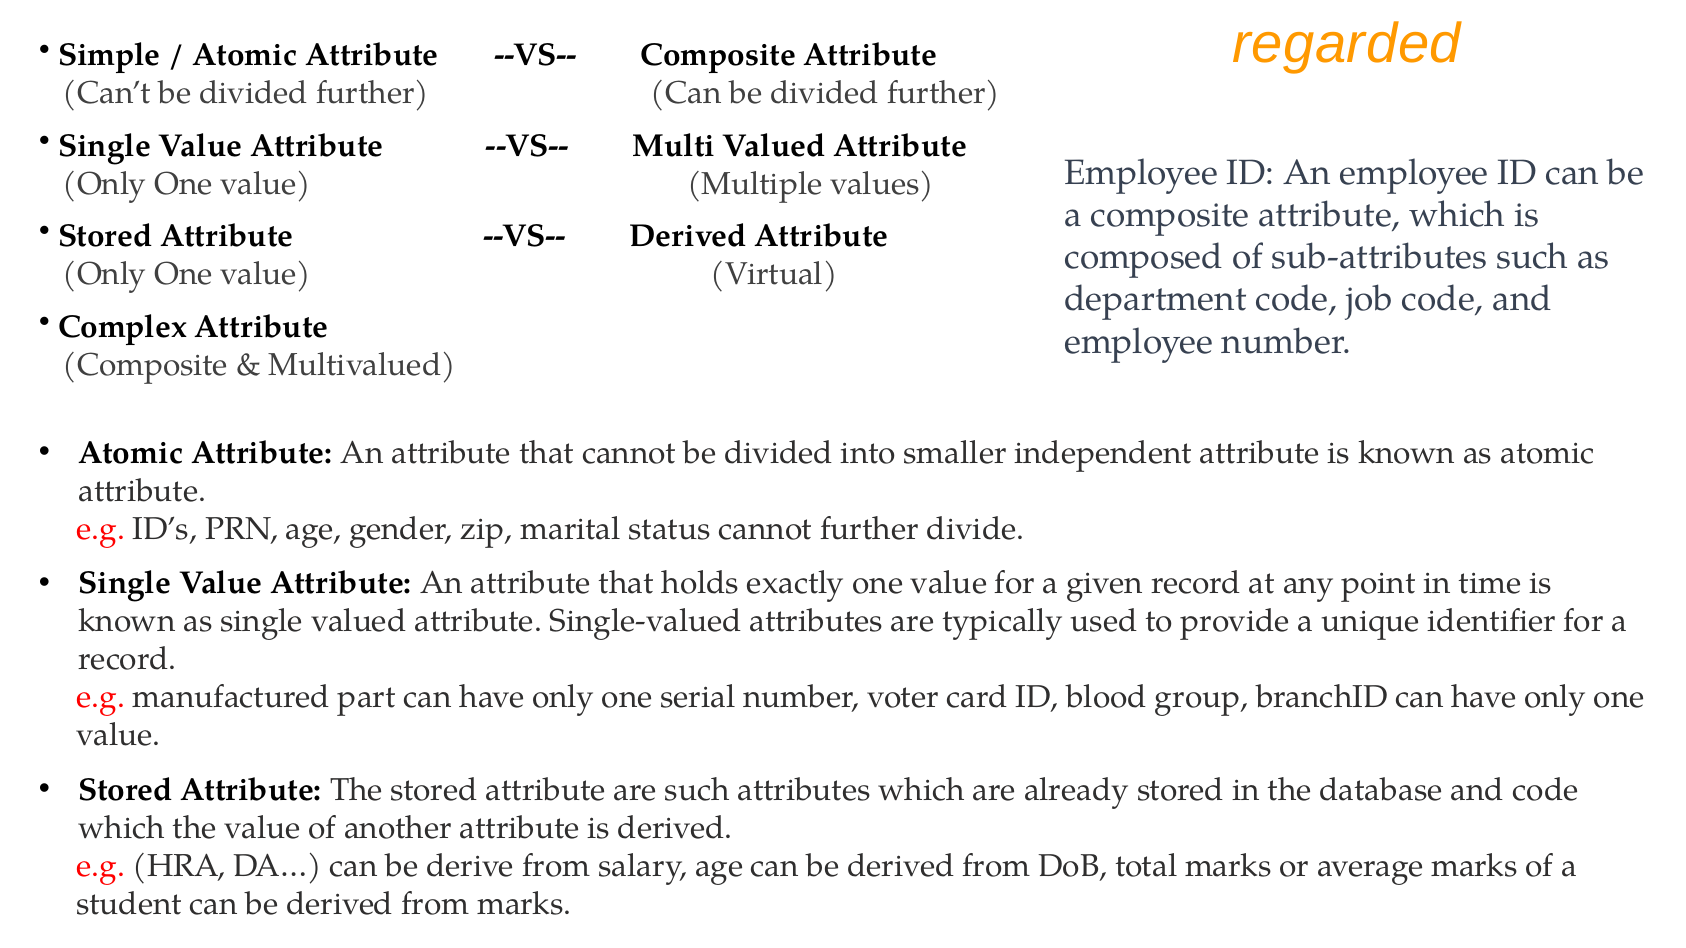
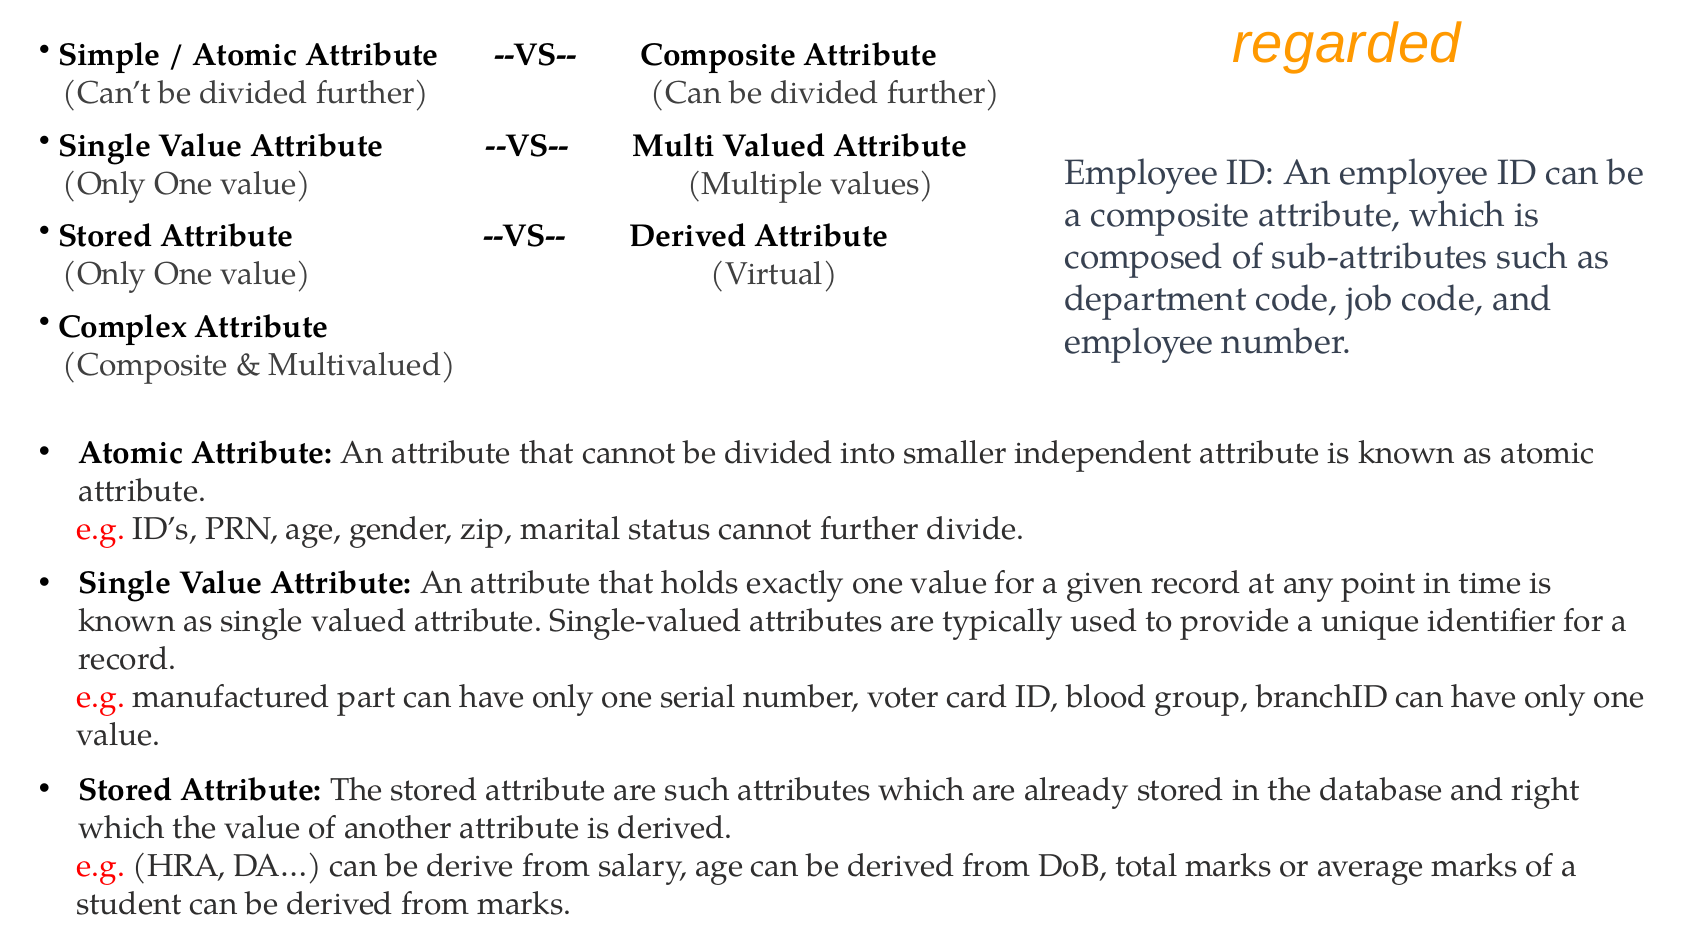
and code: code -> right
